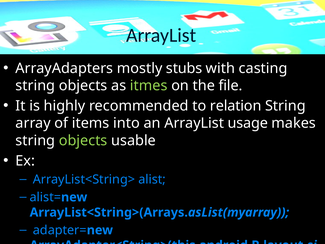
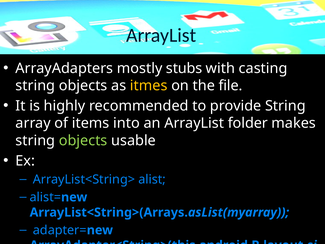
itmes colour: light green -> yellow
relation: relation -> provide
usage: usage -> folder
